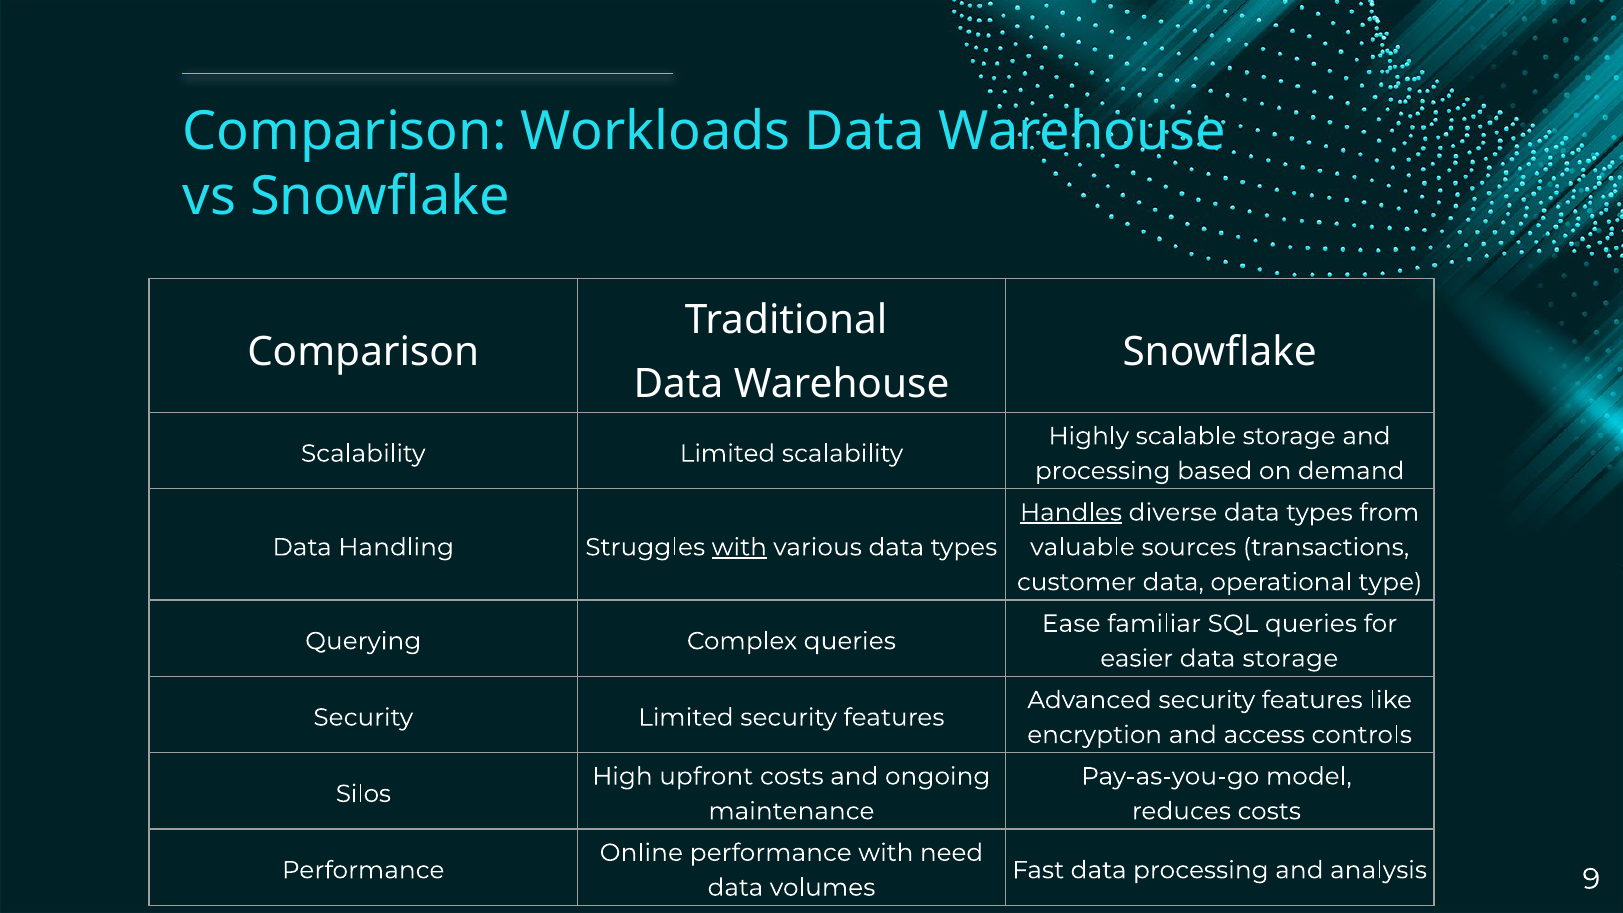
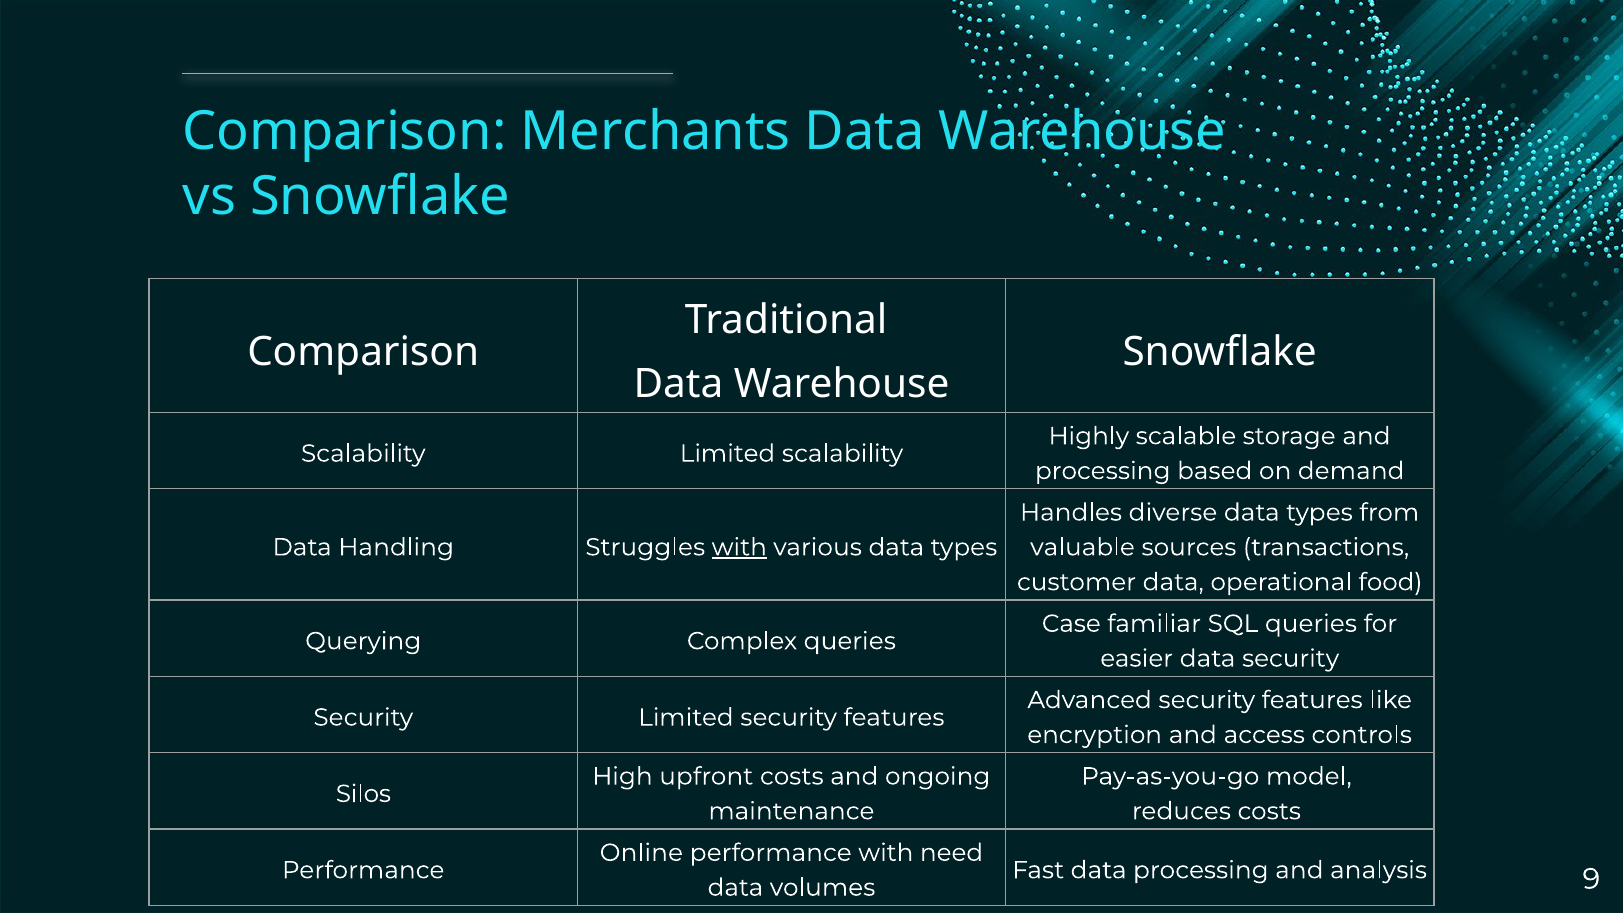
Workloads: Workloads -> Merchants
Handles underline: present -> none
type: type -> food
Ease: Ease -> Case
data storage: storage -> security
